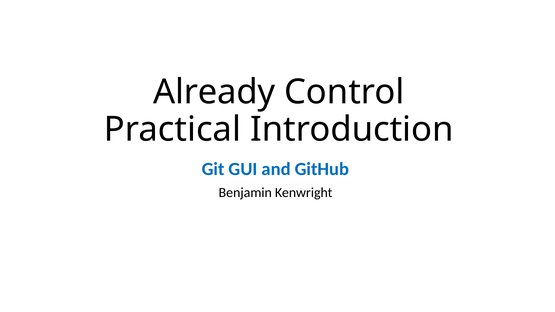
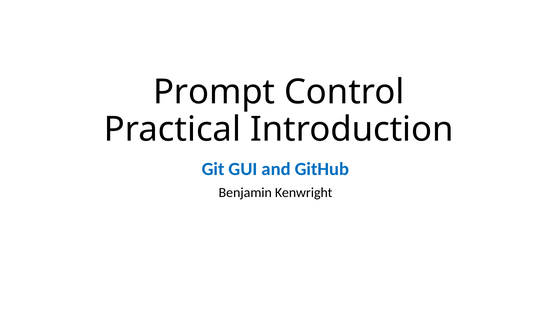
Already: Already -> Prompt
